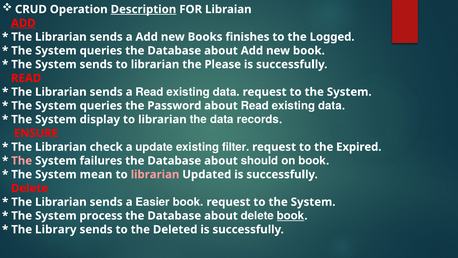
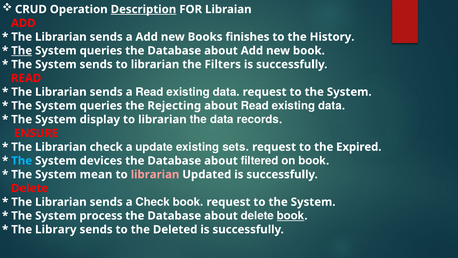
ADD at (23, 23) underline: present -> none
Logged: Logged -> History
The at (22, 51) underline: none -> present
Please: Please -> Filters
Password: Password -> Rejecting
filter: filter -> sets
The at (22, 160) colour: pink -> light blue
failures: failures -> devices
should: should -> filtered
a Easier: Easier -> Check
